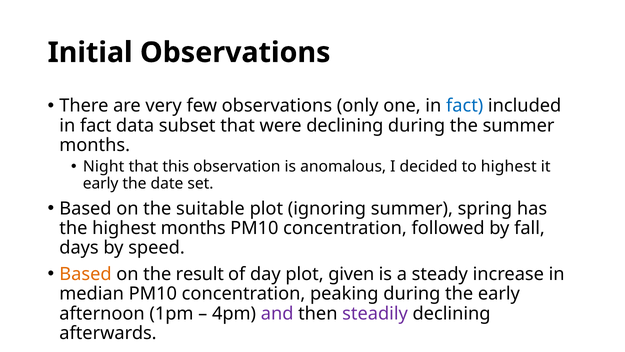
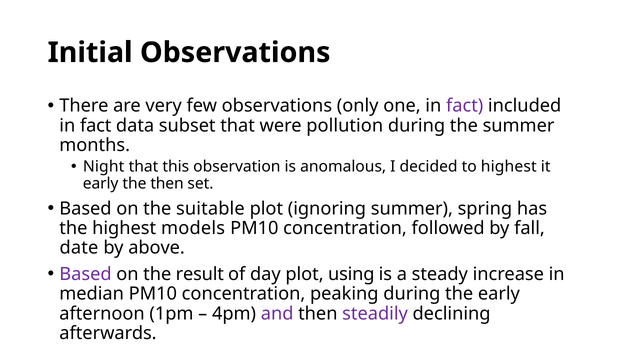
fact at (465, 106) colour: blue -> purple
were declining: declining -> pollution
the date: date -> then
highest months: months -> models
days: days -> date
speed: speed -> above
Based at (85, 274) colour: orange -> purple
given: given -> using
